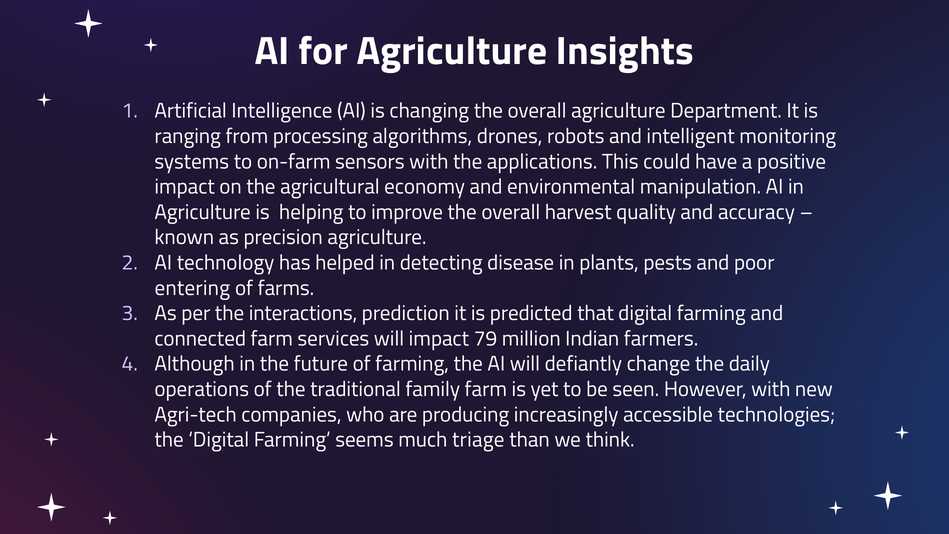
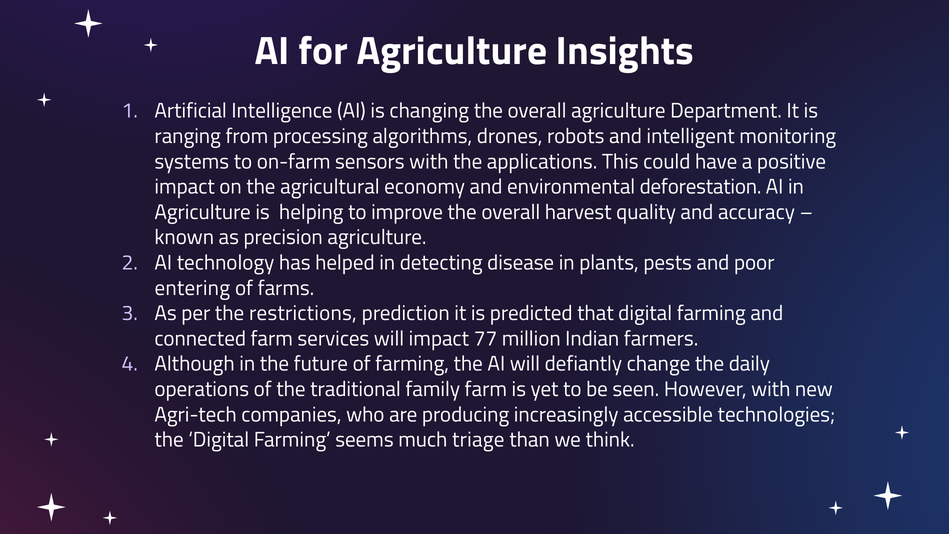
manipulation: manipulation -> deforestation
interactions: interactions -> restrictions
79: 79 -> 77
